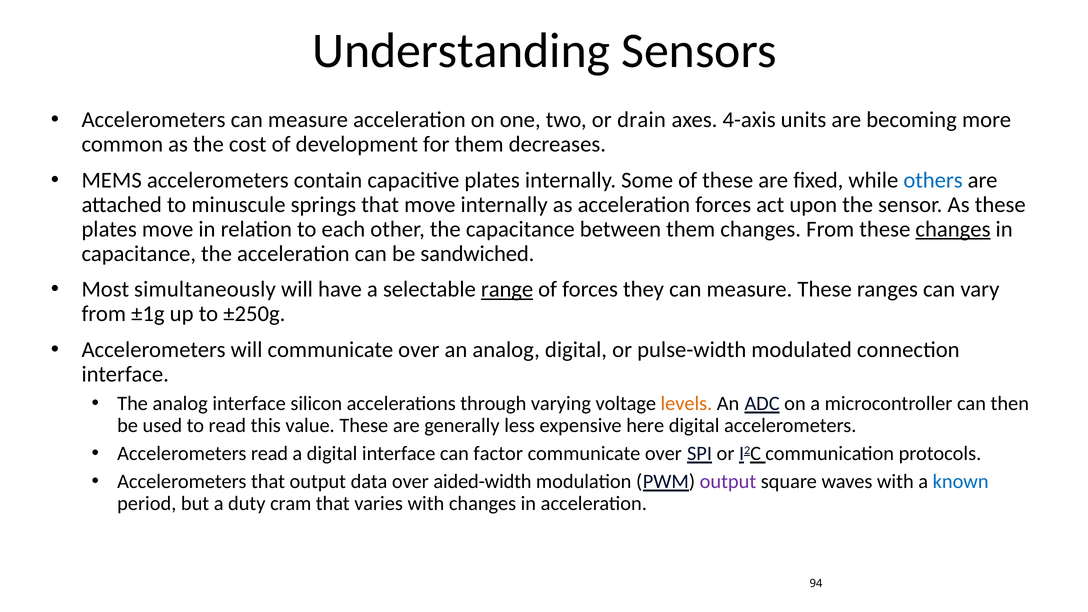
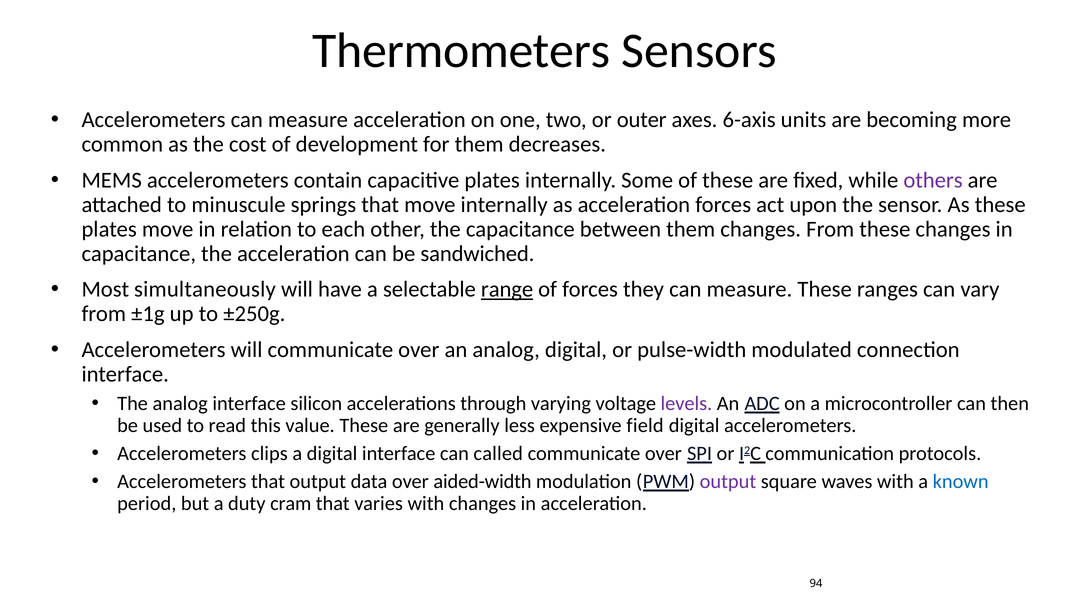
Understanding: Understanding -> Thermometers
drain: drain -> outer
4-axis: 4-axis -> 6-axis
others colour: blue -> purple
changes at (953, 229) underline: present -> none
levels colour: orange -> purple
here: here -> field
Accelerometers read: read -> clips
factor: factor -> called
